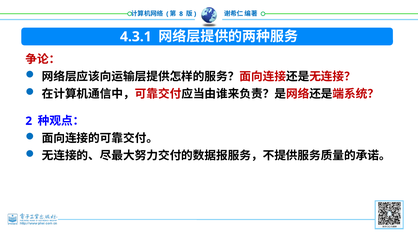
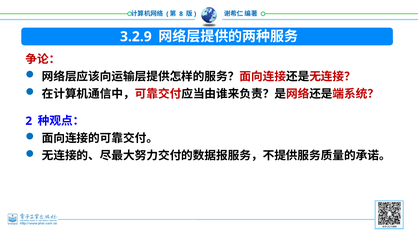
4.3.1: 4.3.1 -> 3.2.9
